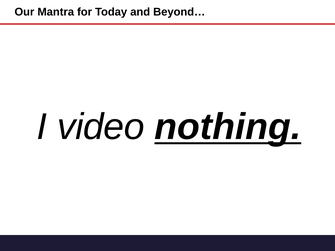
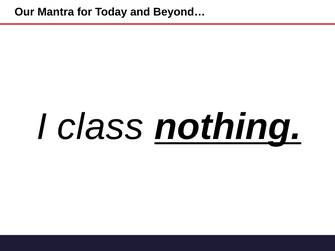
video: video -> class
